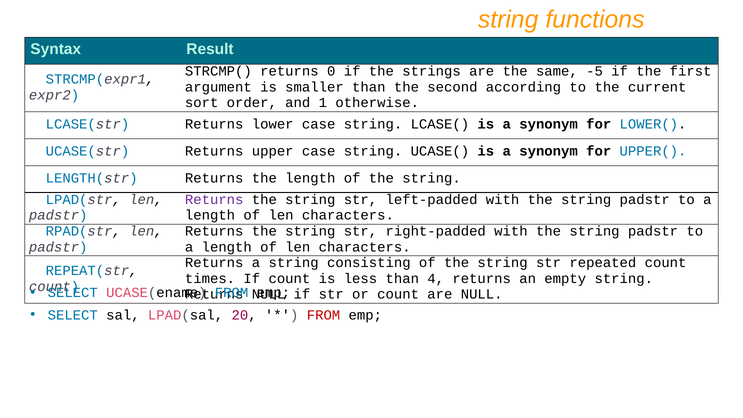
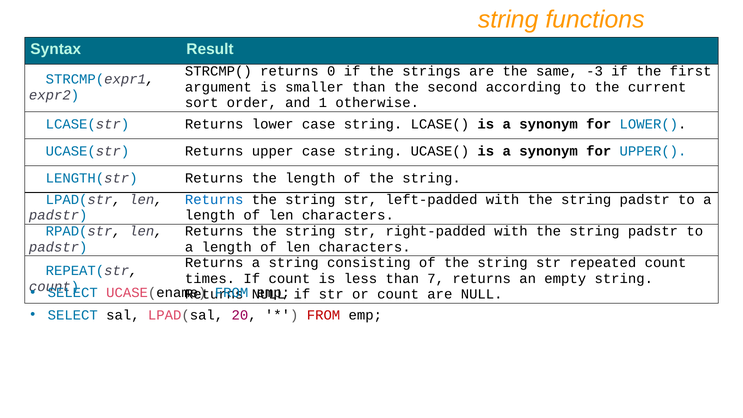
-5: -5 -> -3
Returns at (214, 199) colour: purple -> blue
4: 4 -> 7
